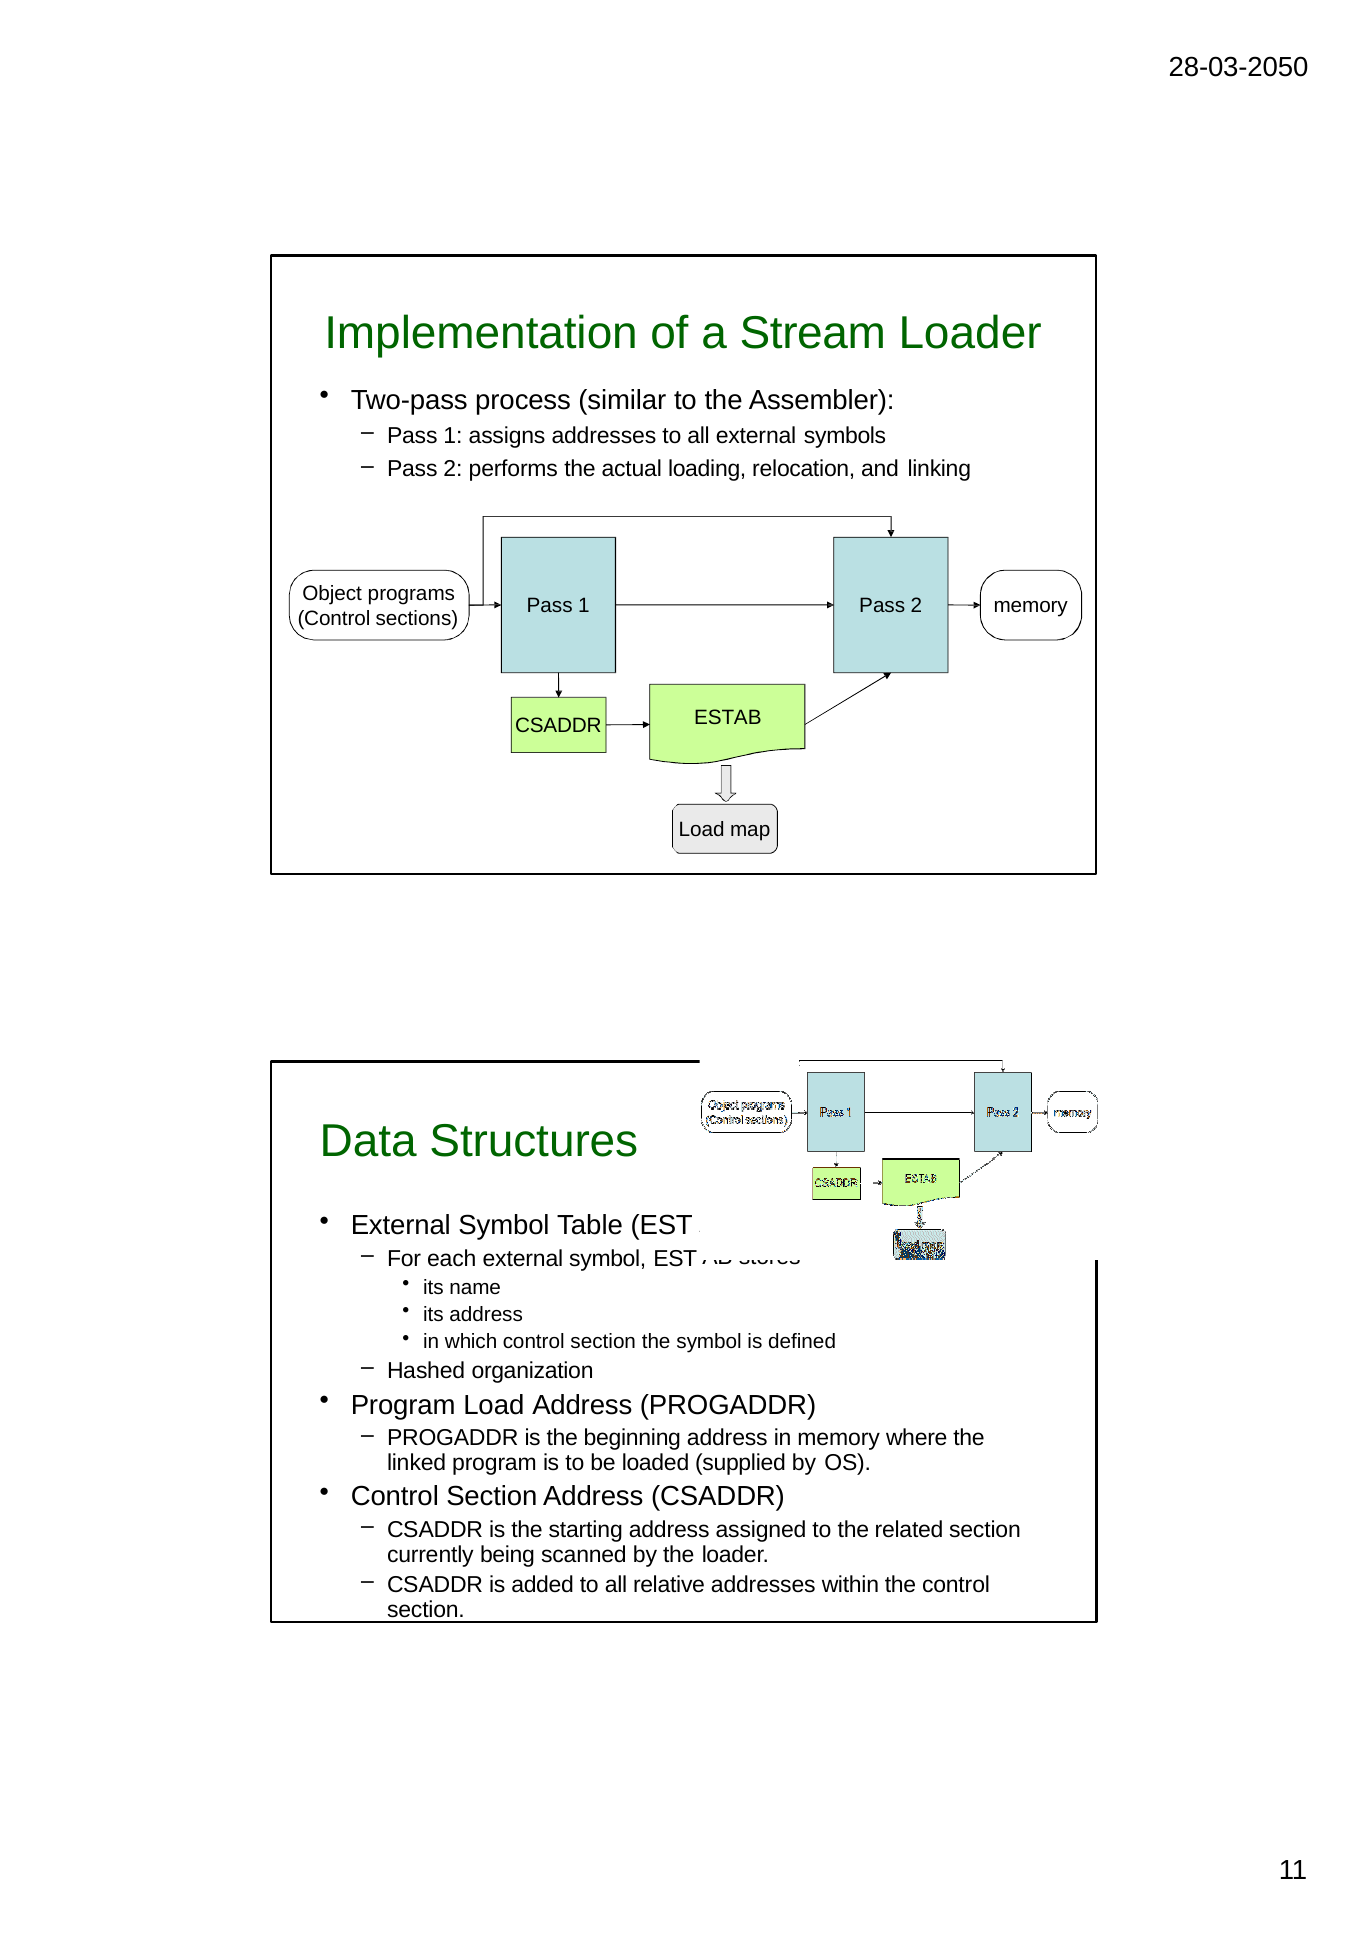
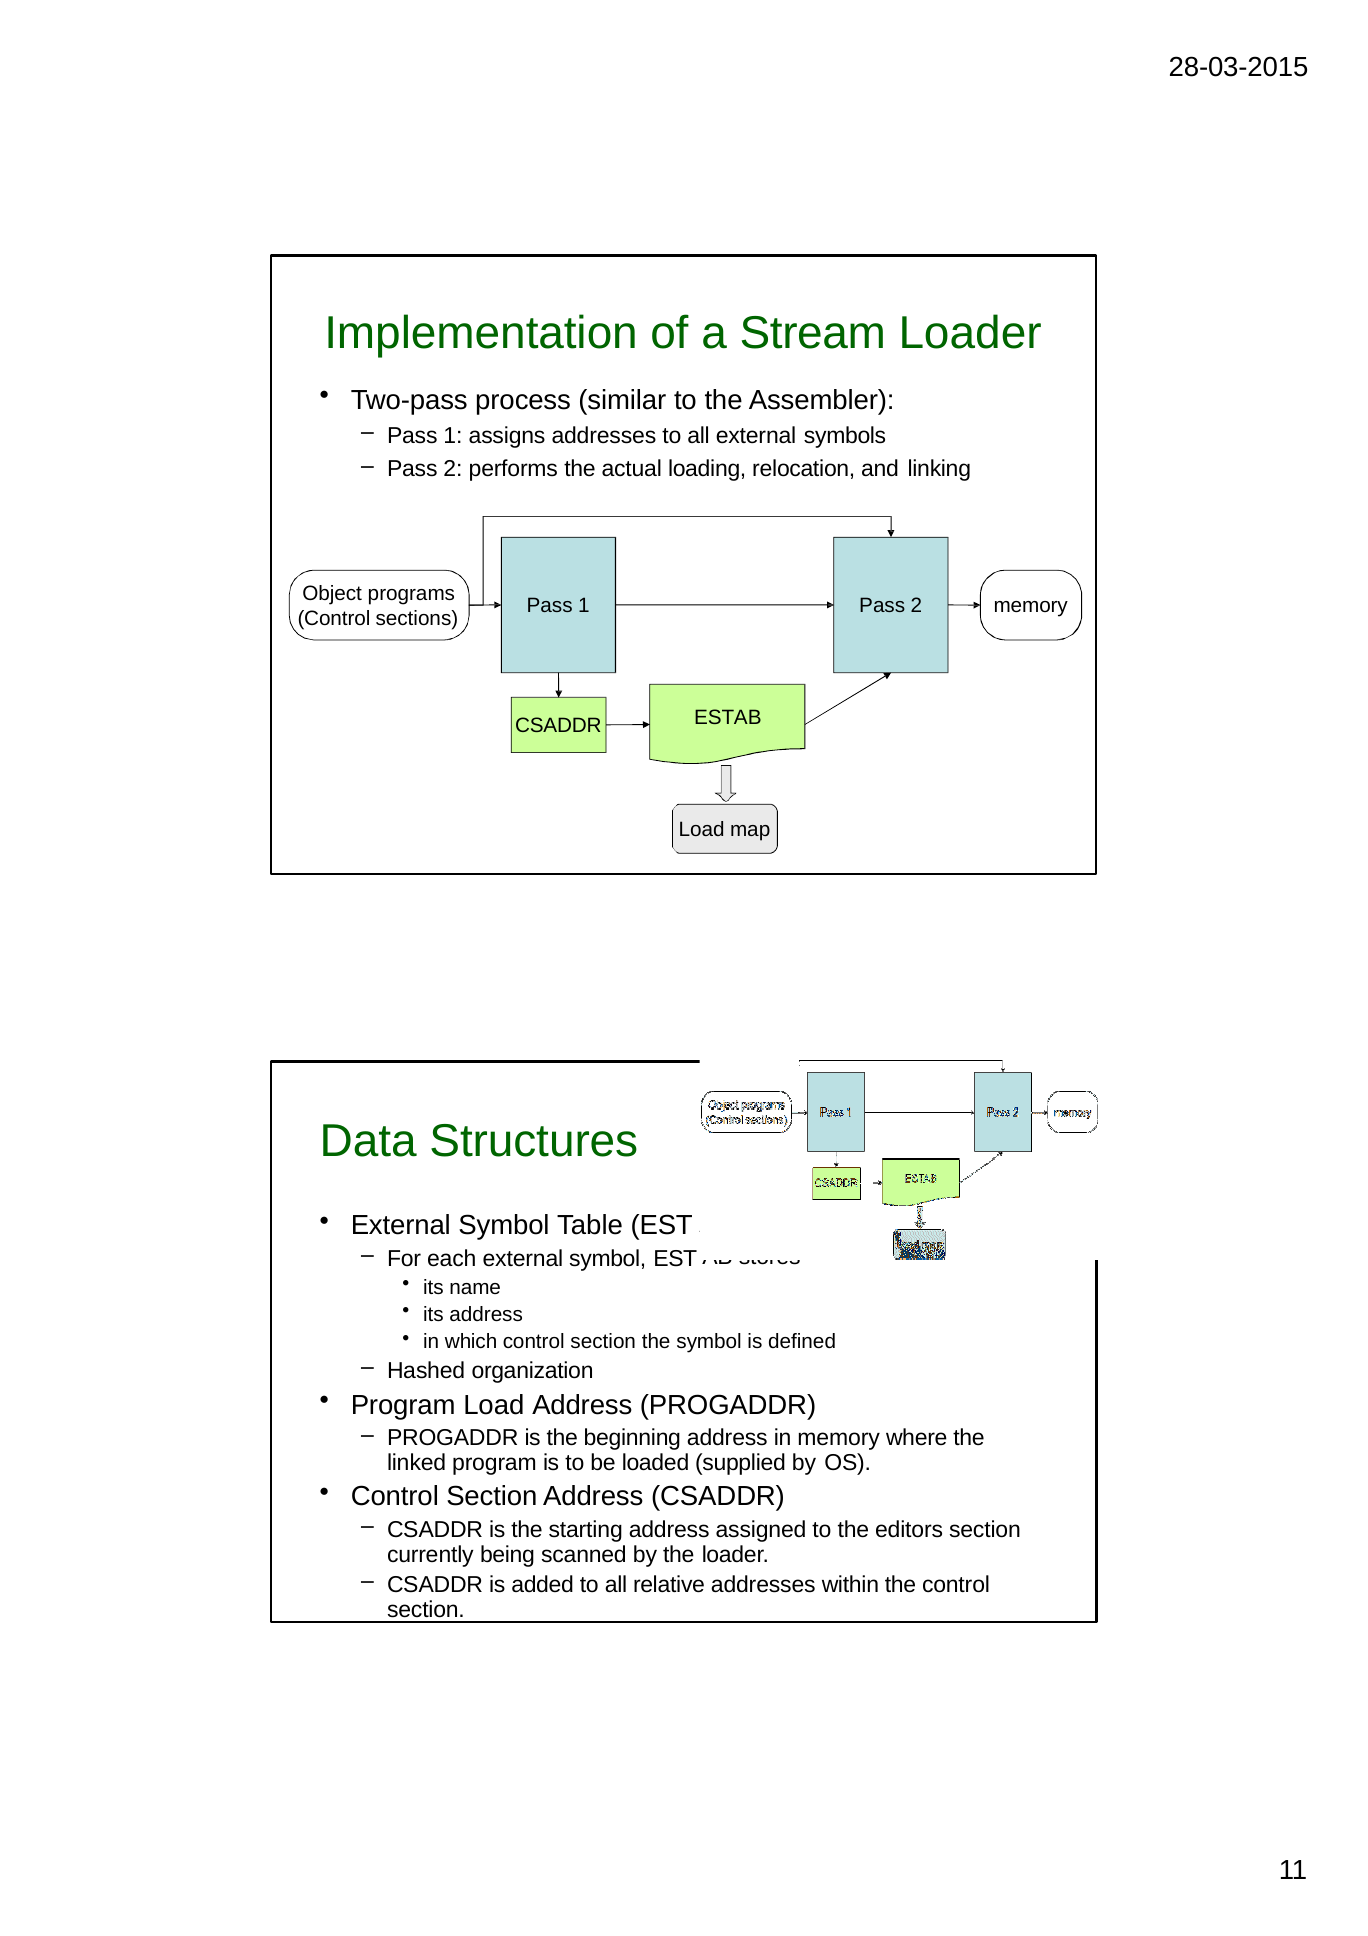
28-03-2050: 28-03-2050 -> 28-03-2015
related: related -> editors
